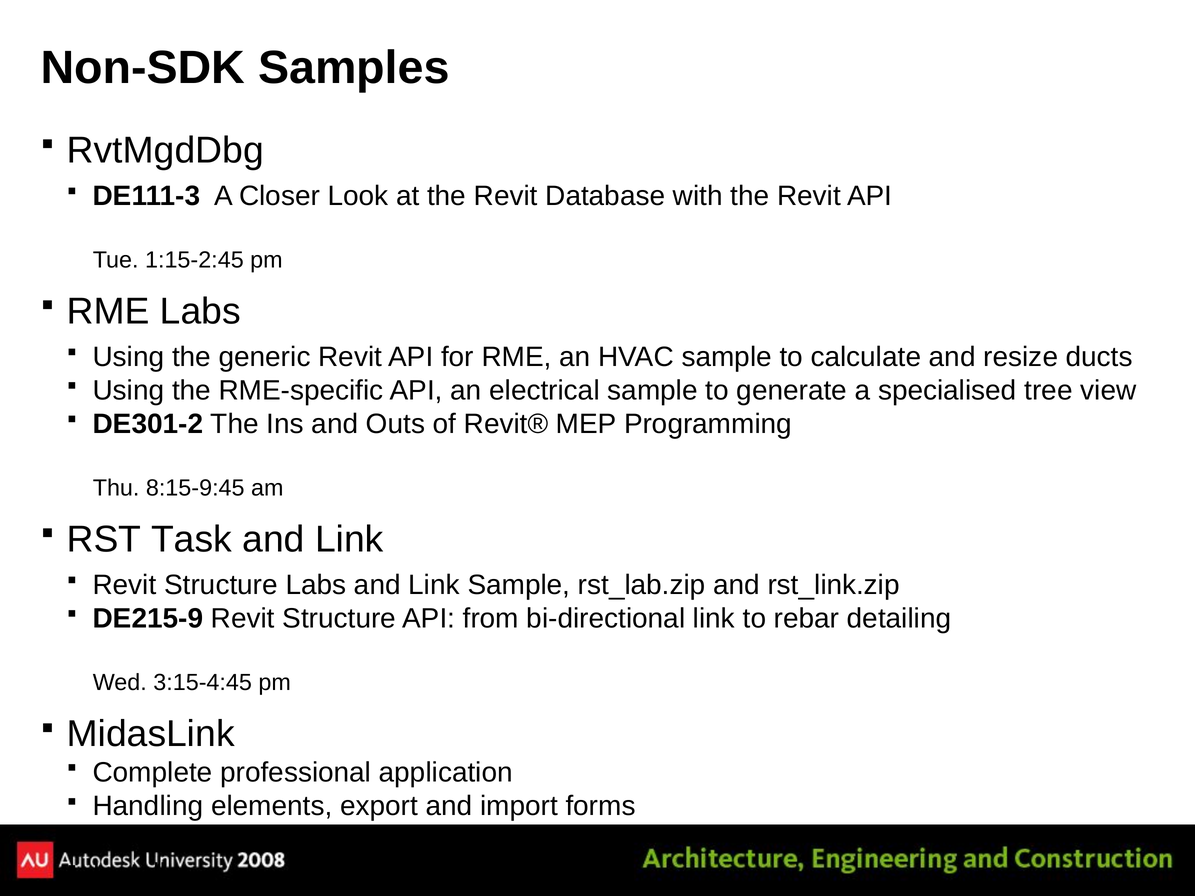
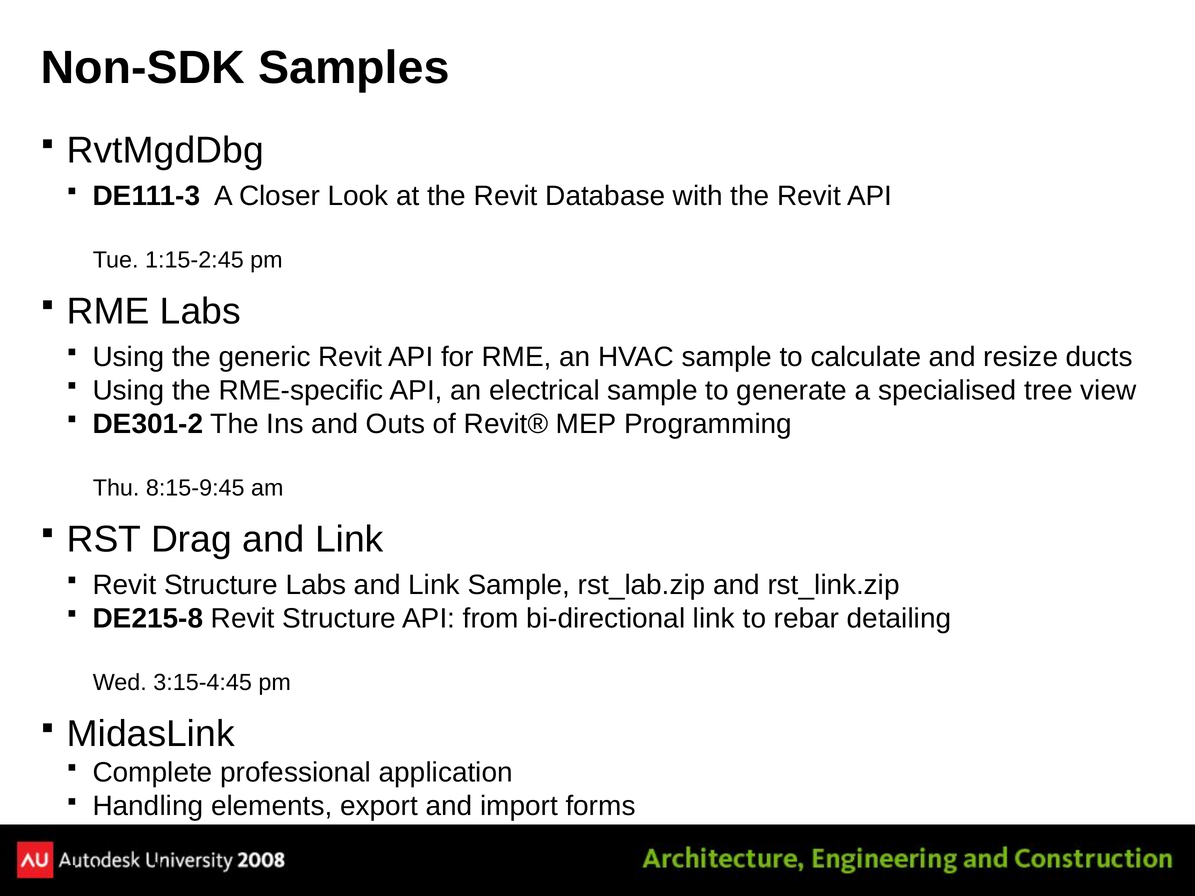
Task: Task -> Drag
DE215-9: DE215-9 -> DE215-8
